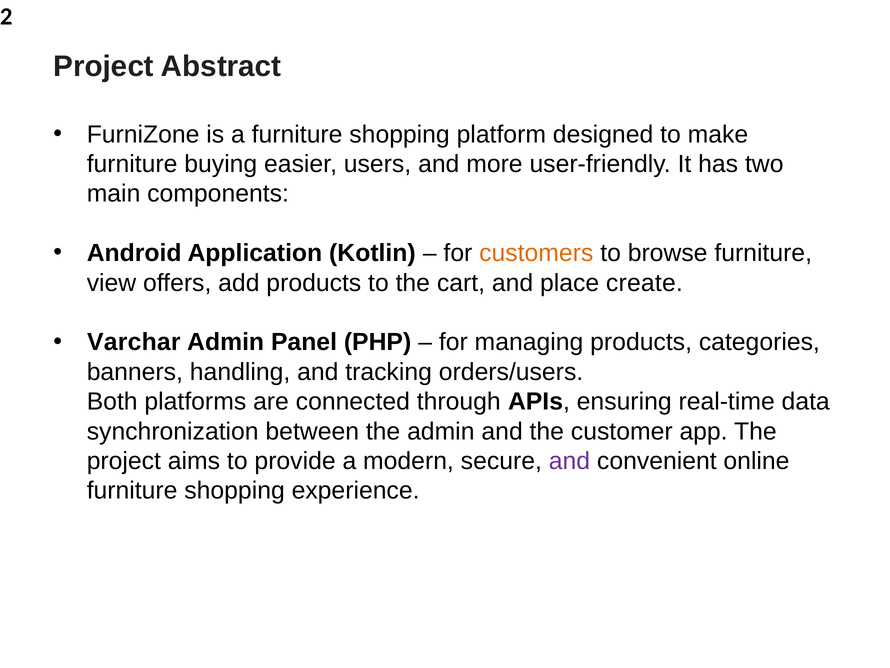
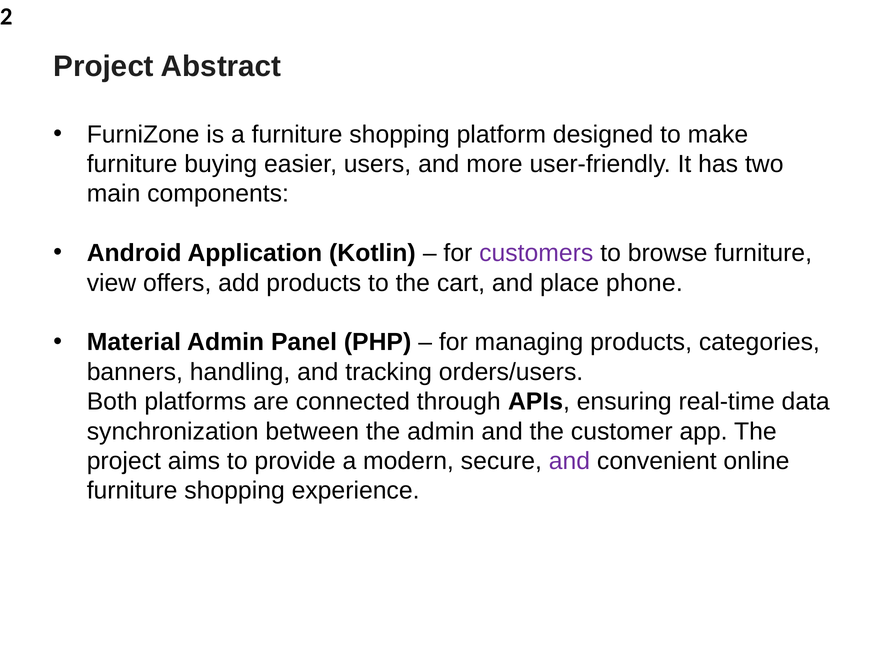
customers colour: orange -> purple
create: create -> phone
Varchar: Varchar -> Material
